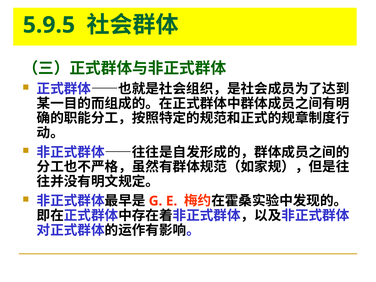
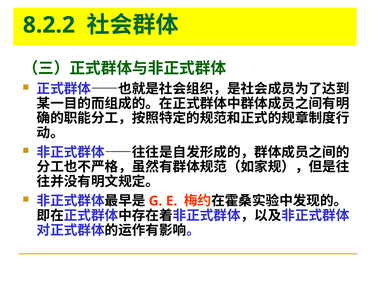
5.9.5: 5.9.5 -> 8.2.2
